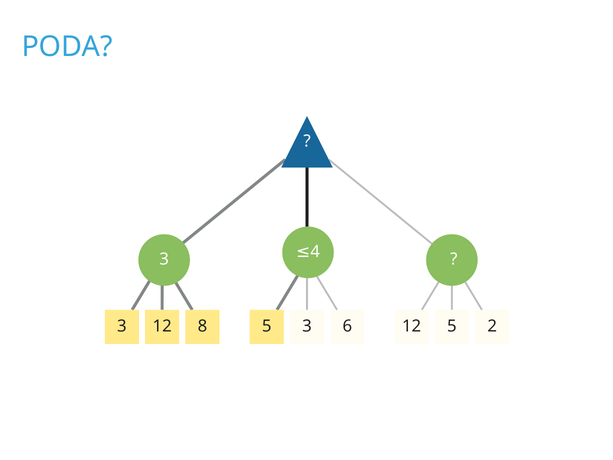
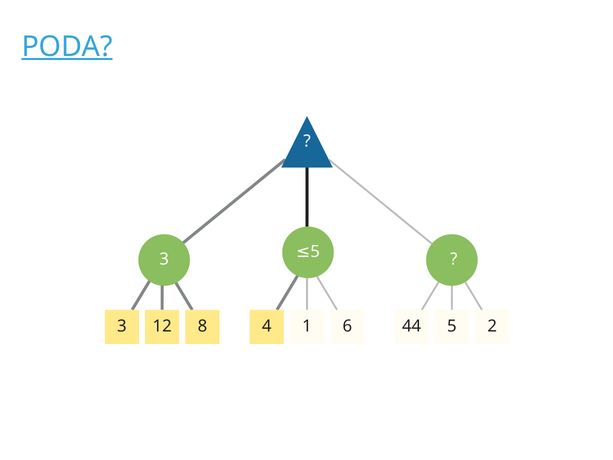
PODA underline: none -> present
4 at (315, 251): 4 -> 5
8 5: 5 -> 4
12 3: 3 -> 1
6 12: 12 -> 44
